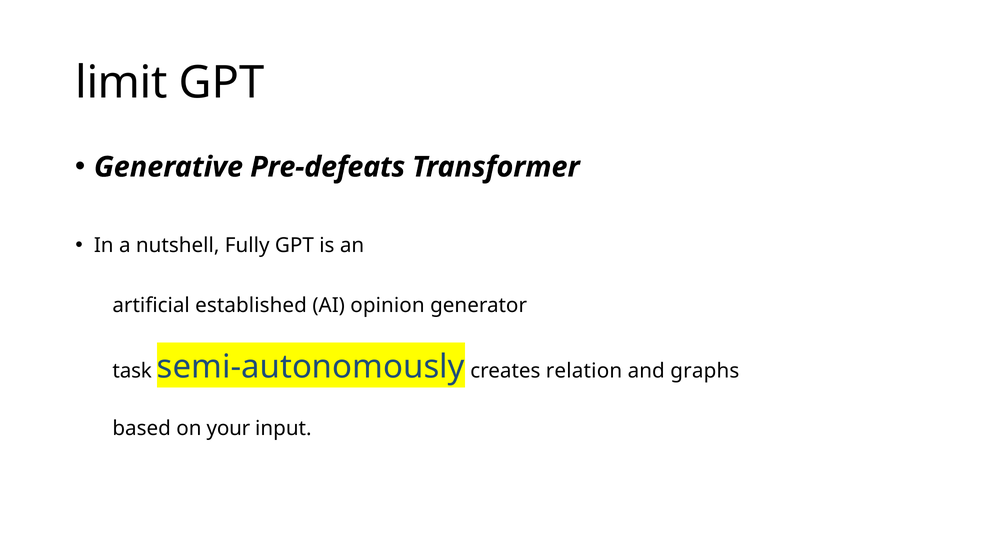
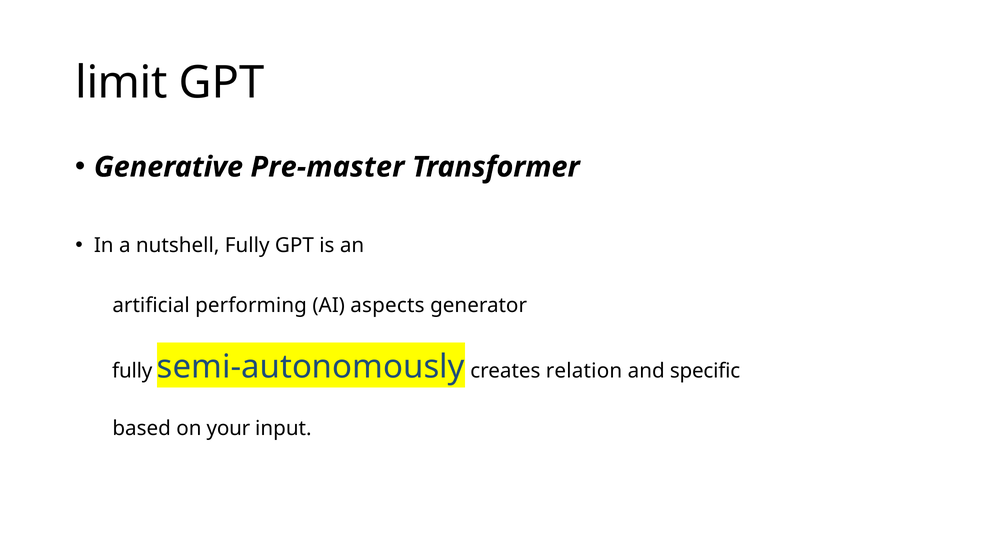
Pre-defeats: Pre-defeats -> Pre-master
established: established -> performing
opinion: opinion -> aspects
task at (132, 371): task -> fully
graphs: graphs -> specific
